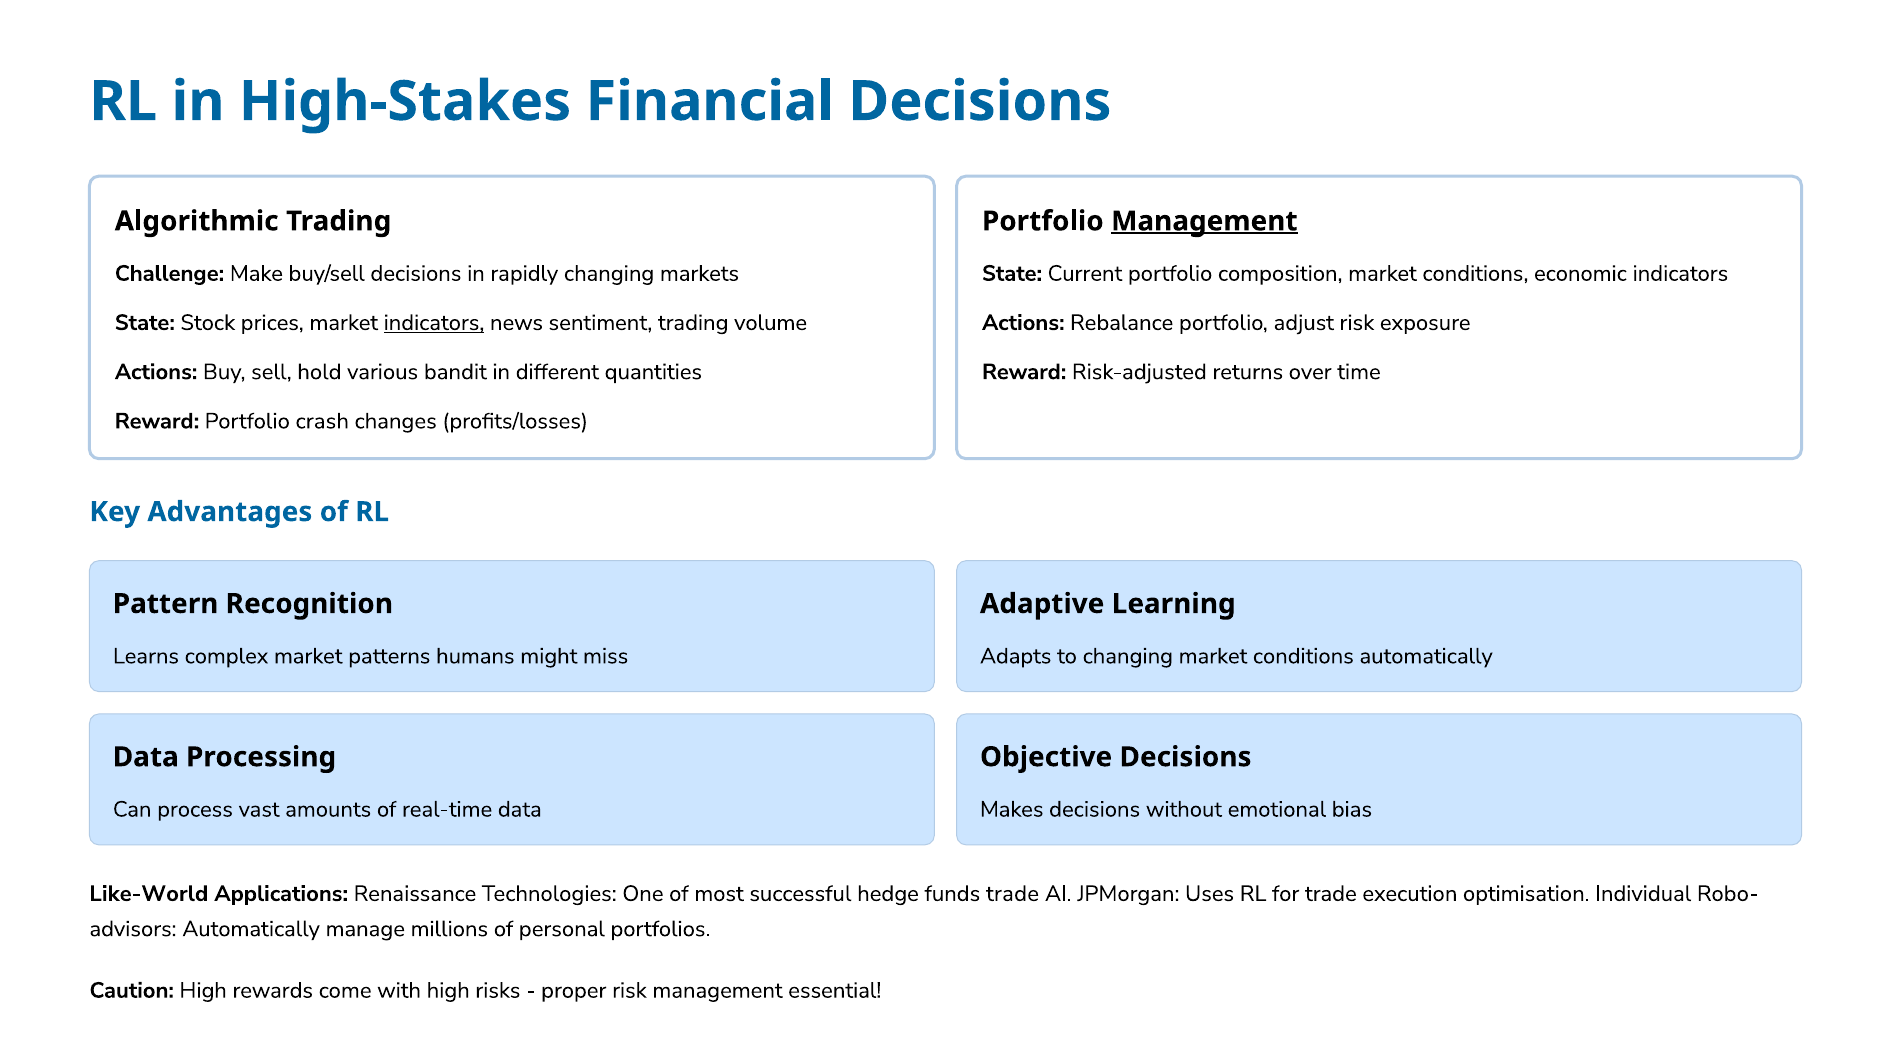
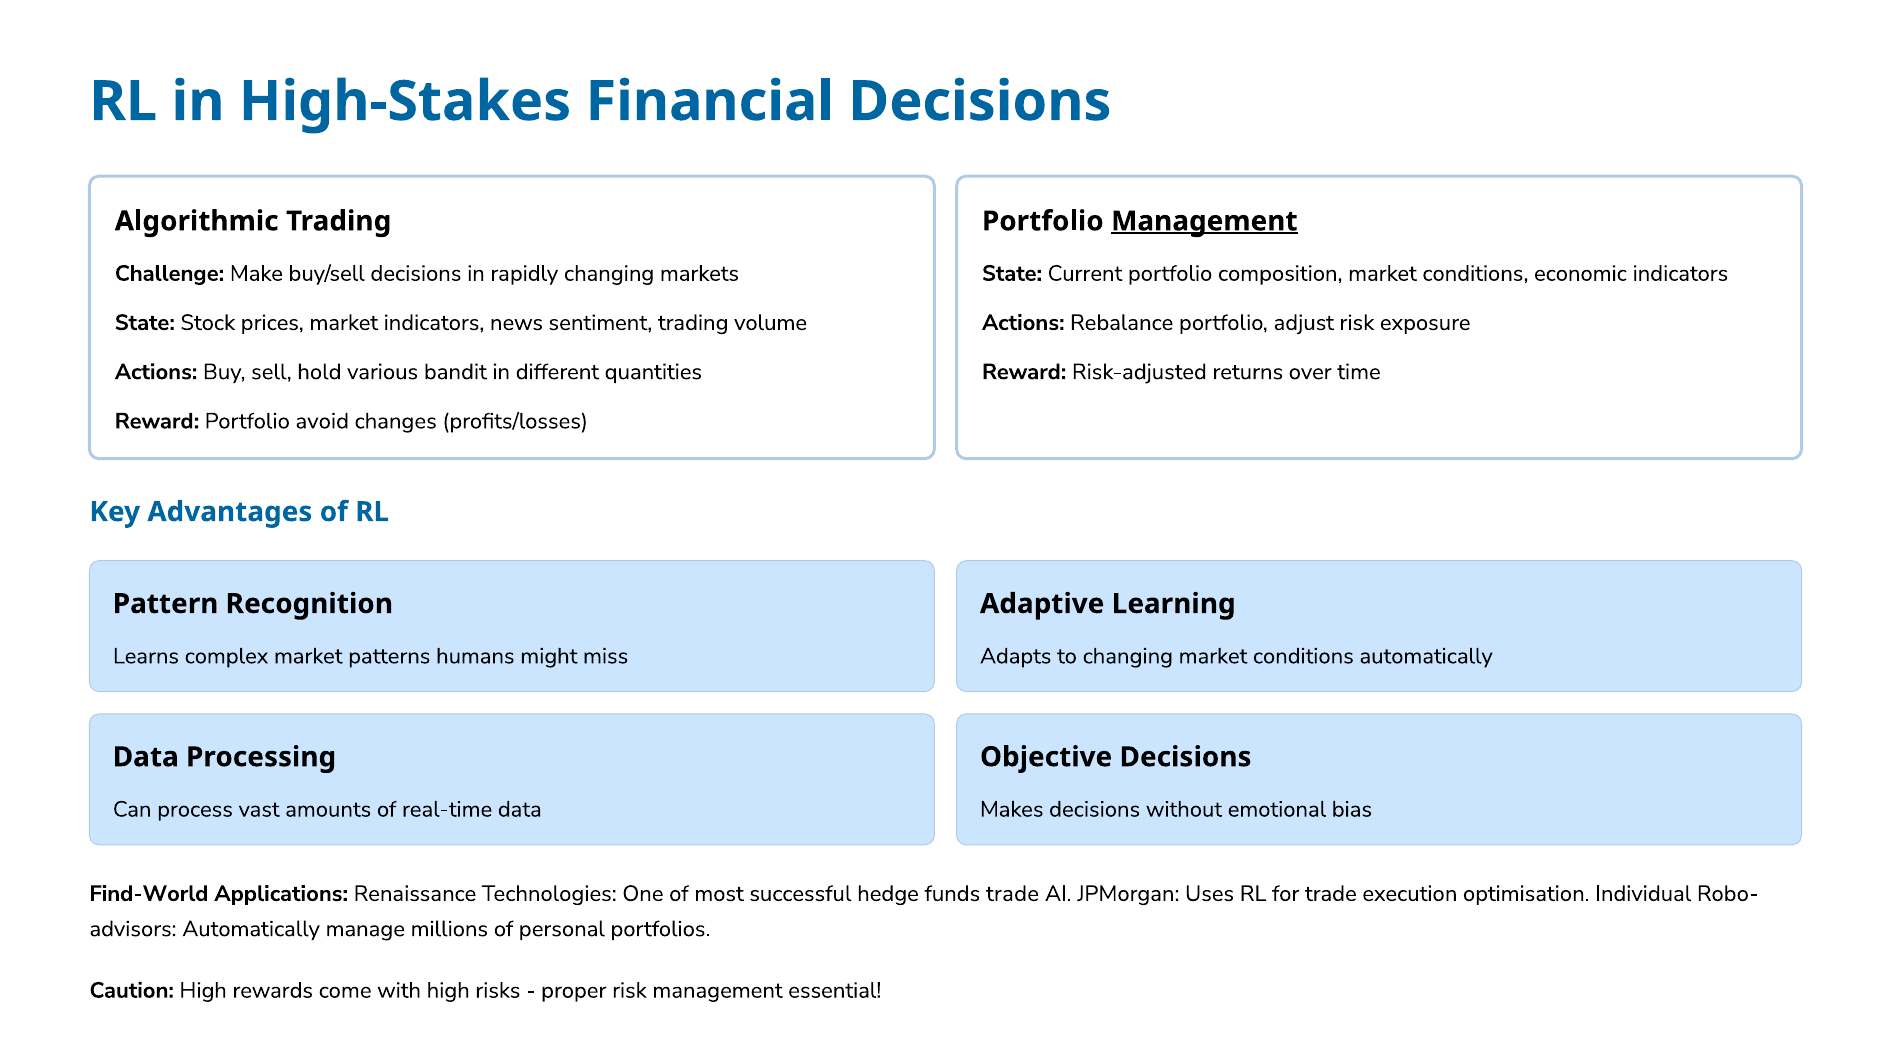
indicators at (434, 323) underline: present -> none
crash: crash -> avoid
Like-World: Like-World -> Find-World
